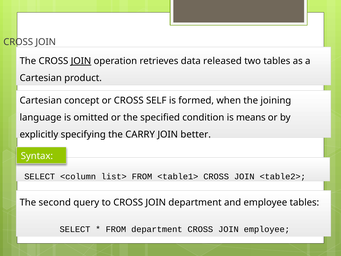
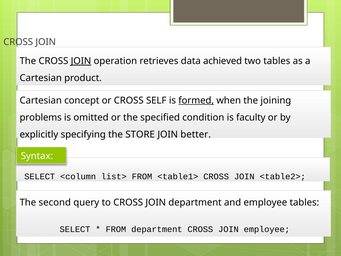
released: released -> achieved
formed underline: none -> present
language: language -> problems
means: means -> faculty
CARRY: CARRY -> STORE
